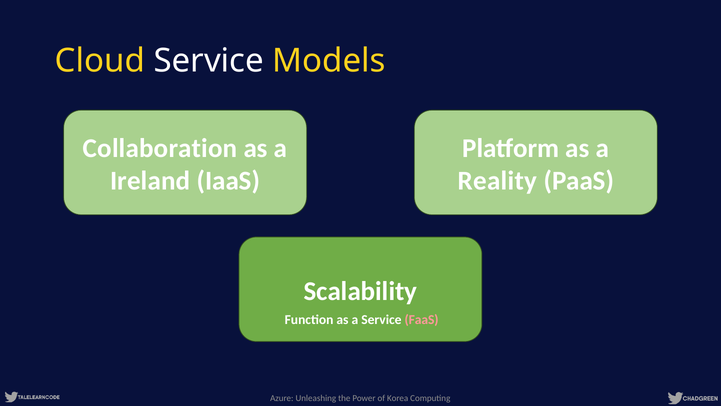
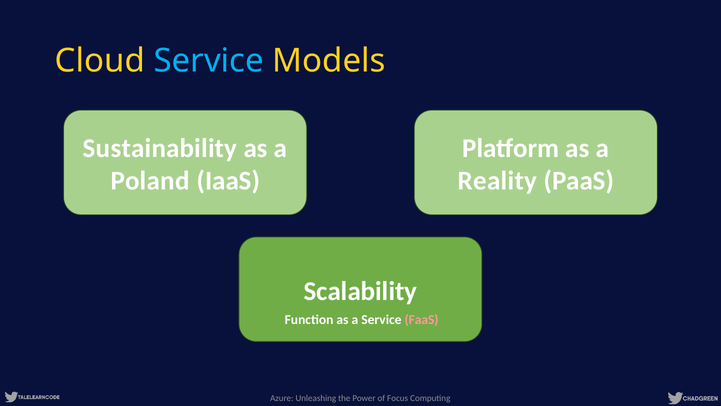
Service at (209, 61) colour: white -> light blue
Collaboration: Collaboration -> Sustainability
Ireland: Ireland -> Poland
Korea: Korea -> Focus
